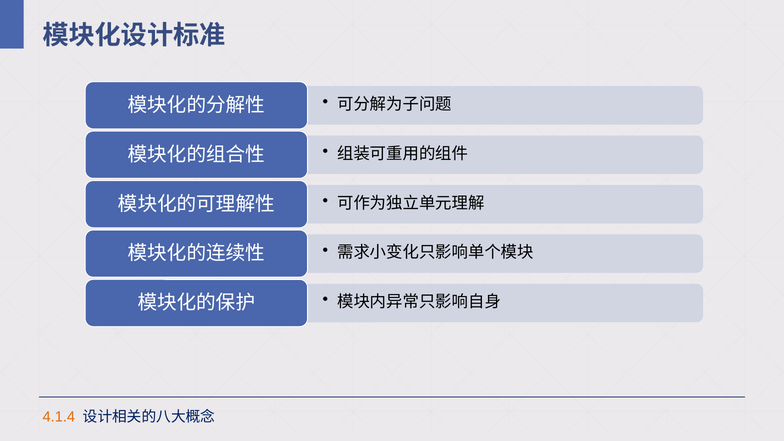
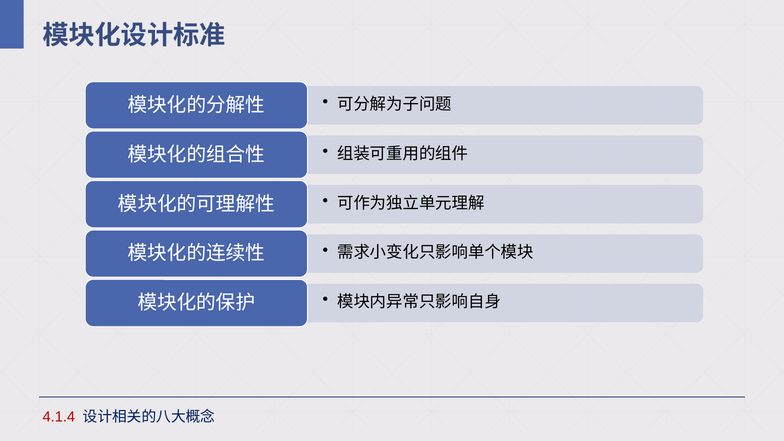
4.1.4 colour: orange -> red
